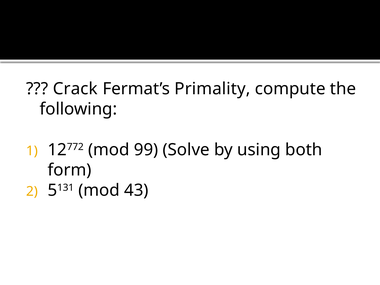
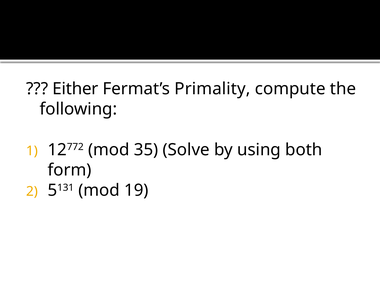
Crack: Crack -> Either
99: 99 -> 35
43: 43 -> 19
